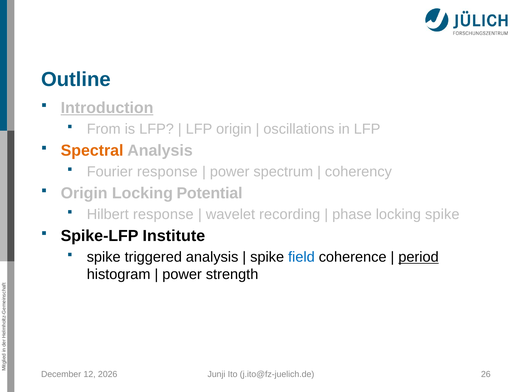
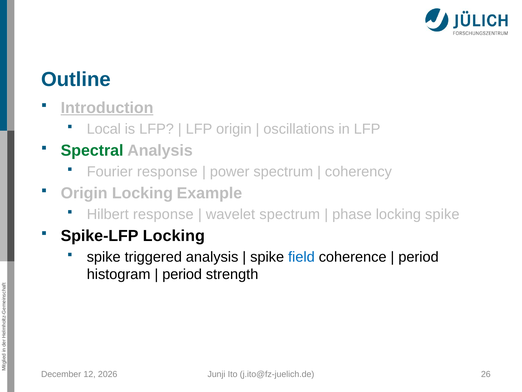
From: From -> Local
Spectral colour: orange -> green
Potential: Potential -> Example
wavelet recording: recording -> spectrum
Spike-LFP Institute: Institute -> Locking
period at (419, 257) underline: present -> none
power at (182, 274): power -> period
